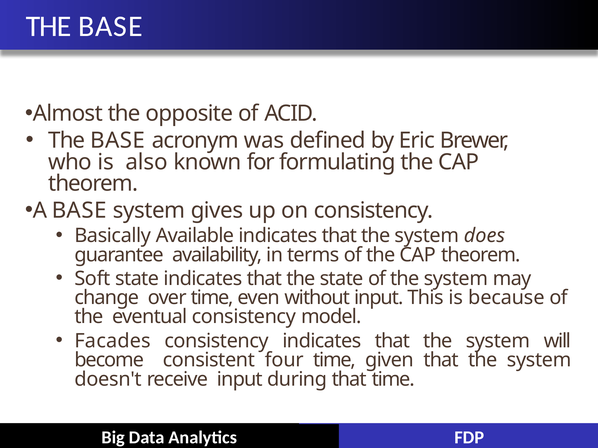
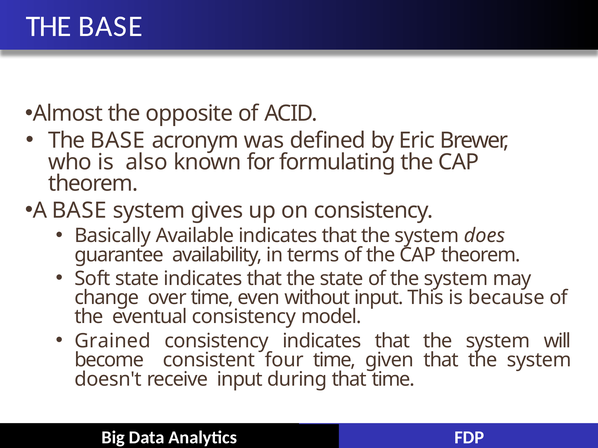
Facades: Facades -> Grained
